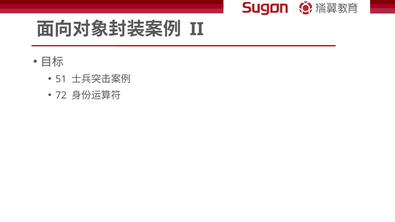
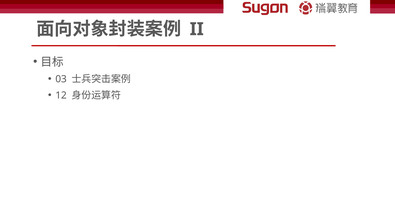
51: 51 -> 03
72: 72 -> 12
